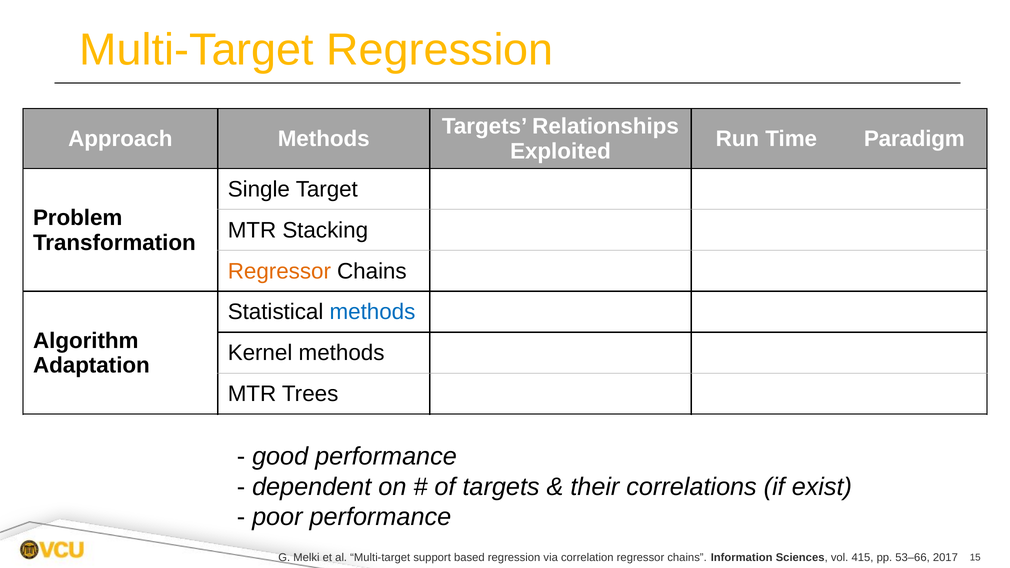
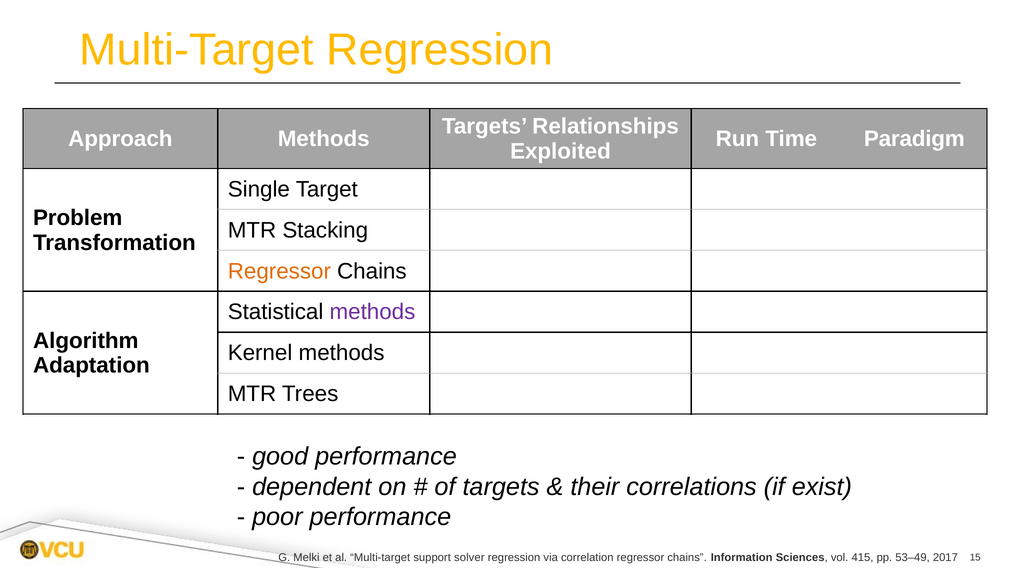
methods at (372, 312) colour: blue -> purple
based: based -> solver
53–66: 53–66 -> 53–49
